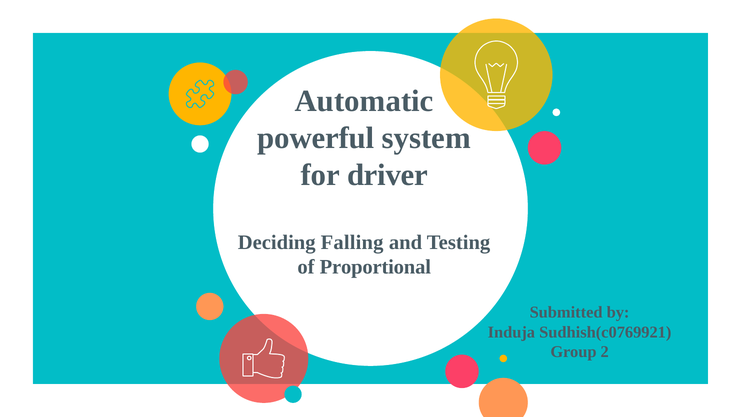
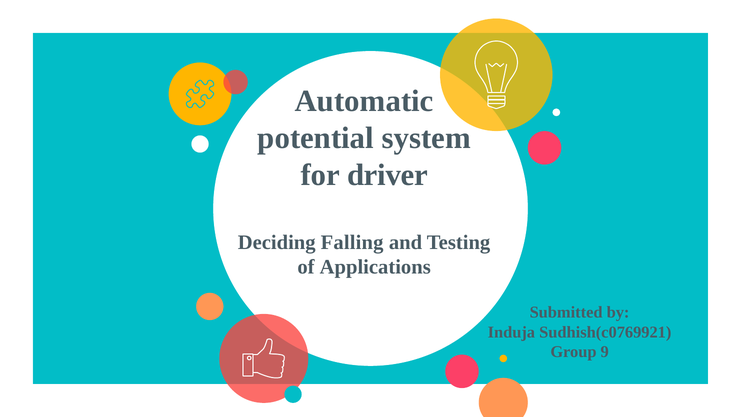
powerful: powerful -> potential
Proportional: Proportional -> Applications
2: 2 -> 9
